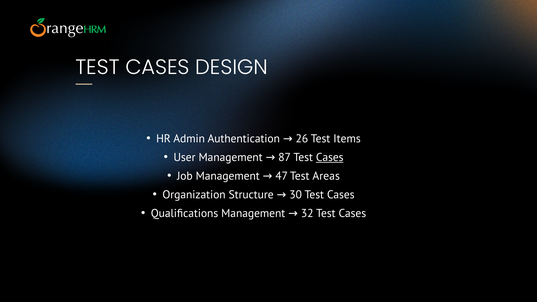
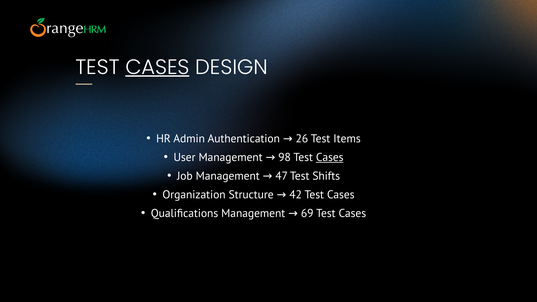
CASES at (157, 67) underline: none -> present
87: 87 -> 98
Areas: Areas -> Shifts
30: 30 -> 42
32: 32 -> 69
